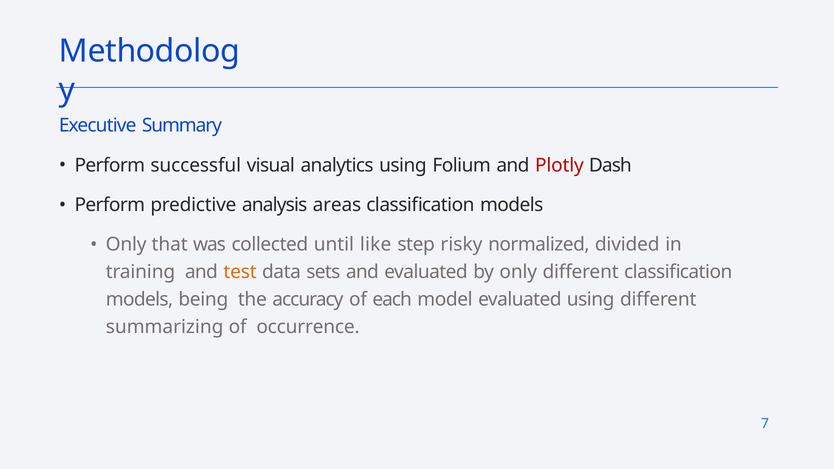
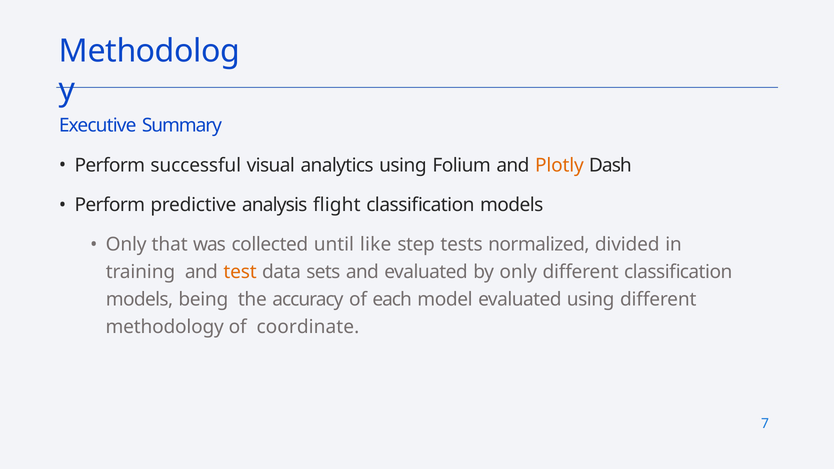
Plotly colour: red -> orange
areas: areas -> flight
risky: risky -> tests
summarizing: summarizing -> methodology
occurrence: occurrence -> coordinate
